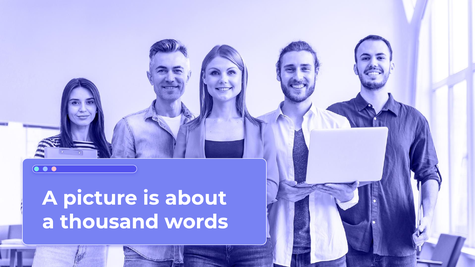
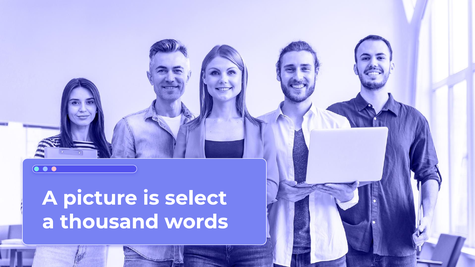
about: about -> select
